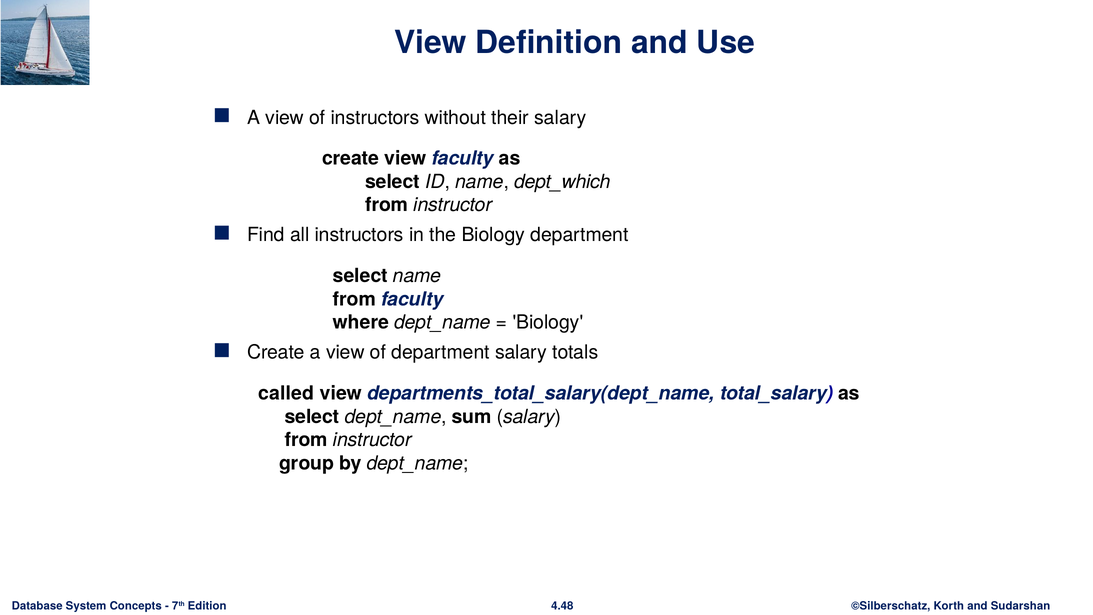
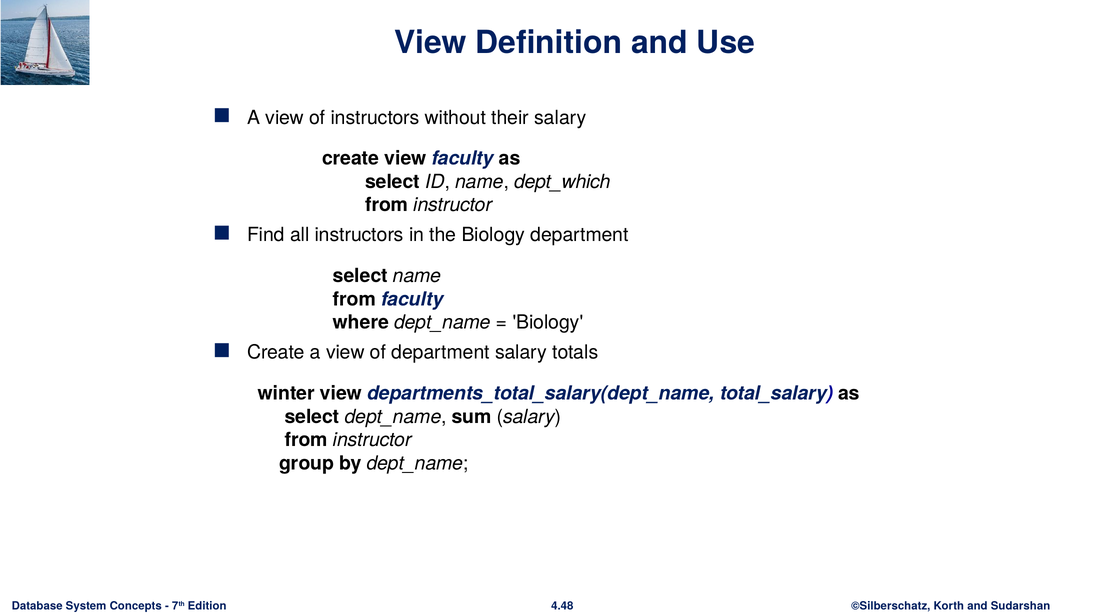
called: called -> winter
